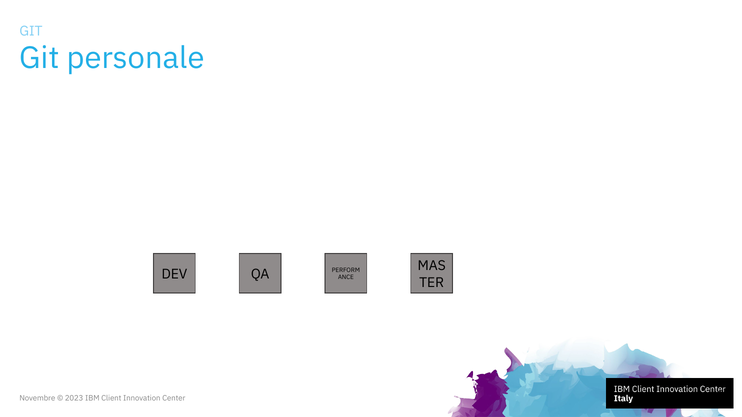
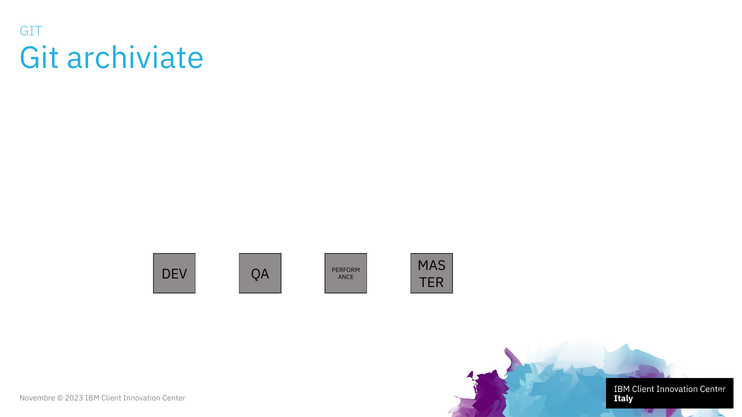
personale: personale -> archiviate
